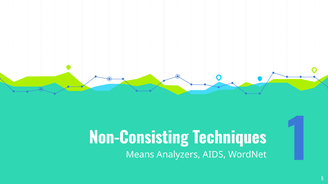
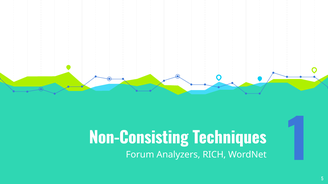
Means: Means -> Forum
AIDS: AIDS -> RICH
